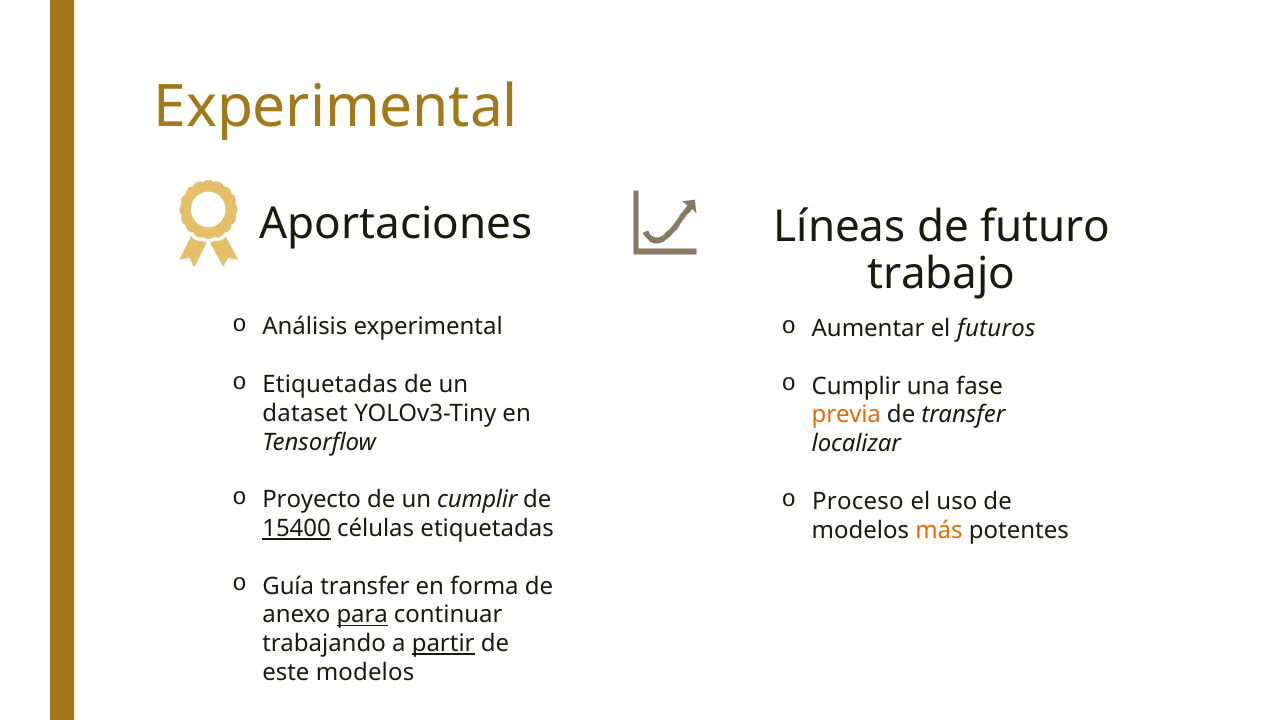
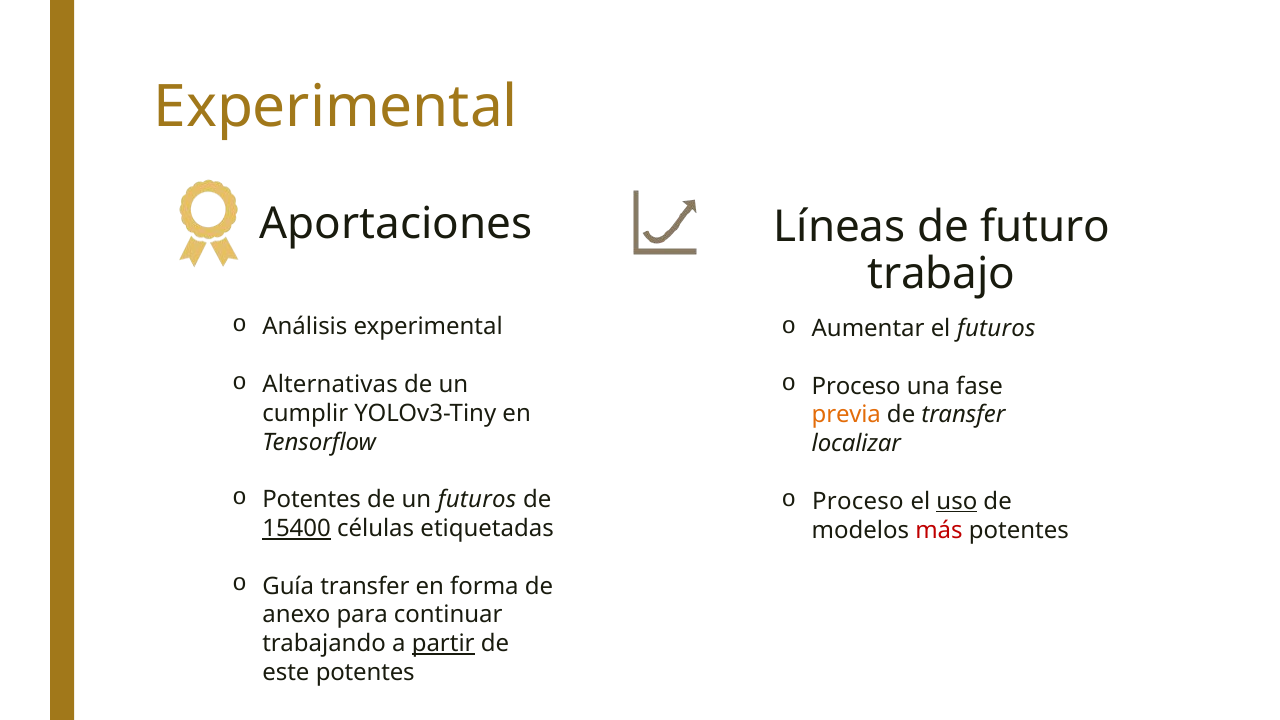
Etiquetadas at (330, 385): Etiquetadas -> Alternativas
Cumplir at (856, 386): Cumplir -> Proceso
dataset: dataset -> cumplir
Proyecto at (312, 500): Proyecto -> Potentes
un cumplir: cumplir -> futuros
uso underline: none -> present
más colour: orange -> red
para underline: present -> none
este modelos: modelos -> potentes
